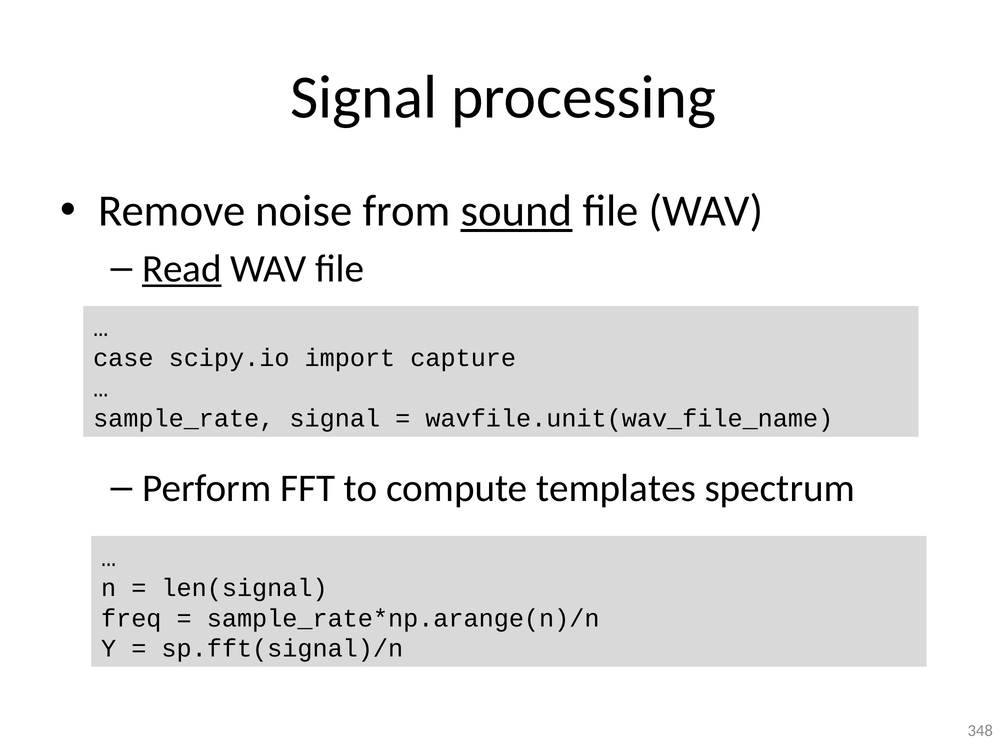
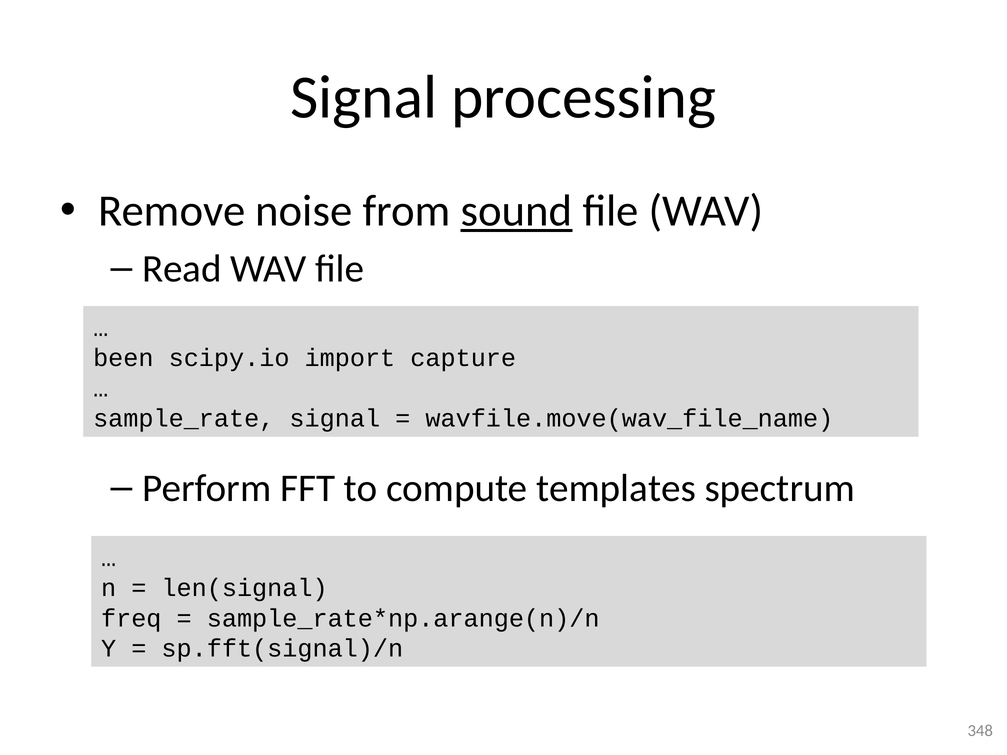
Read underline: present -> none
case: case -> been
wavfile.unit(wav_file_name: wavfile.unit(wav_file_name -> wavfile.move(wav_file_name
